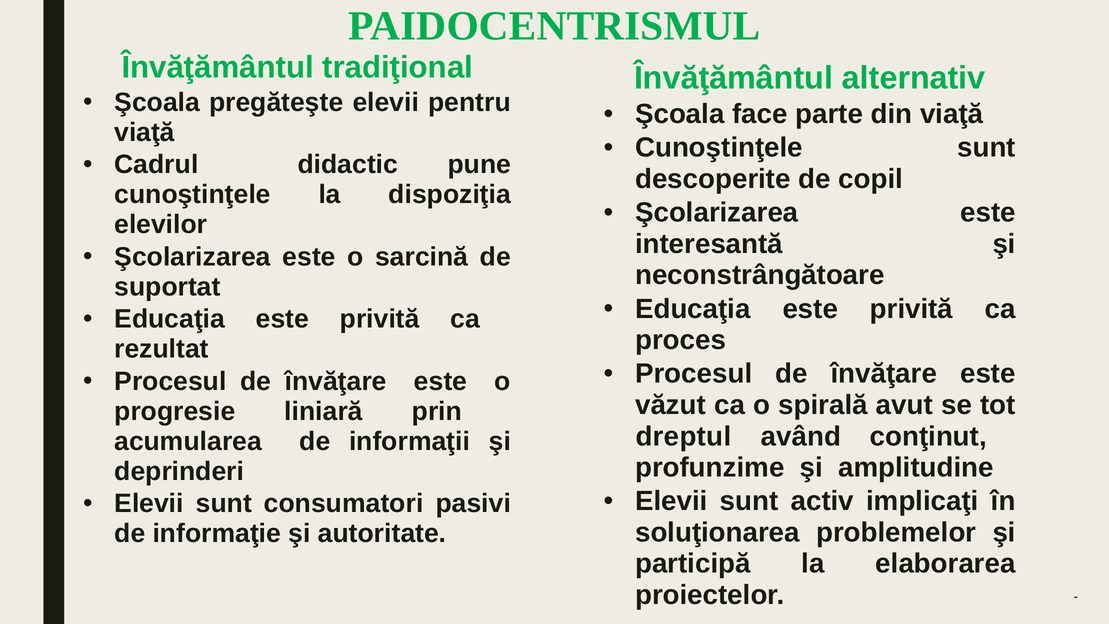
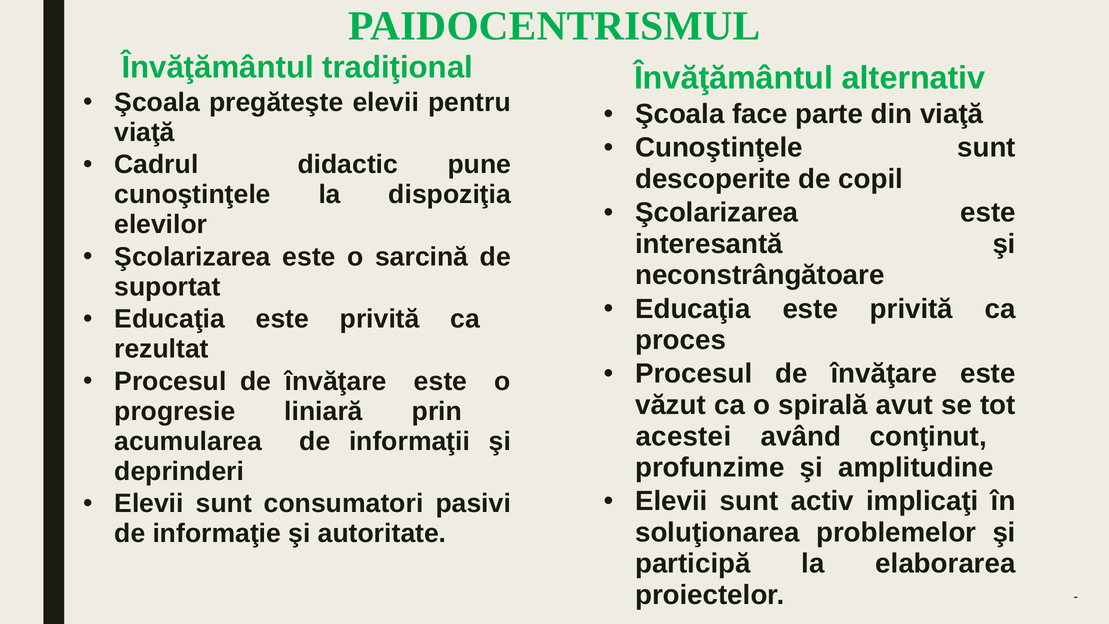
dreptul: dreptul -> acestei
